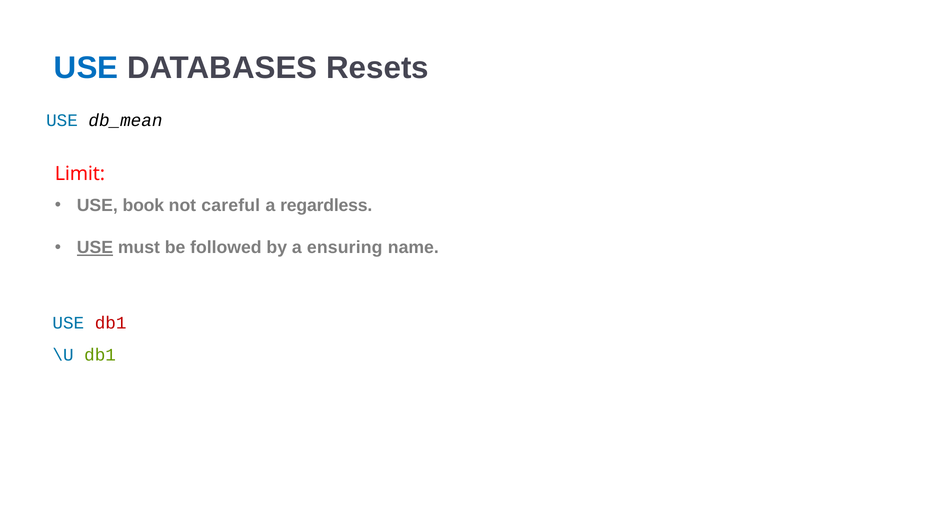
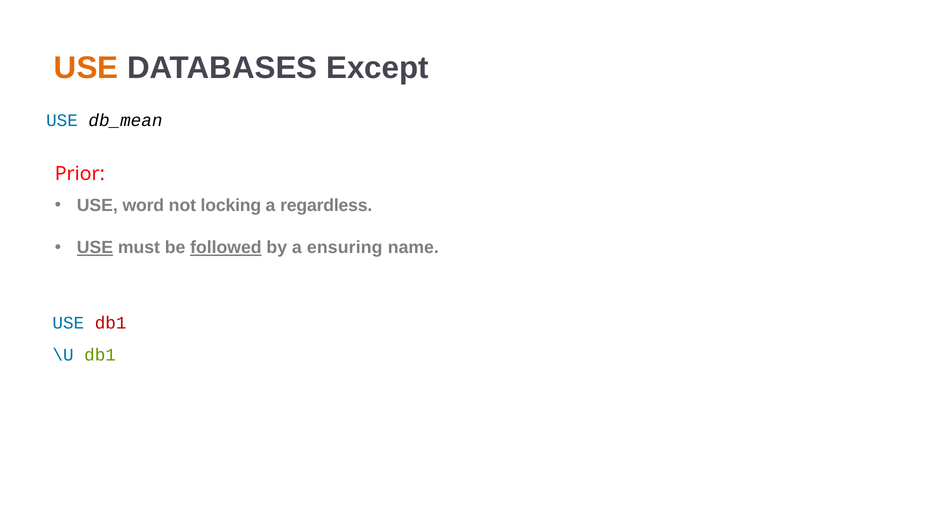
USE at (86, 68) colour: blue -> orange
Resets: Resets -> Except
Limit: Limit -> Prior
book: book -> word
careful: careful -> locking
followed underline: none -> present
